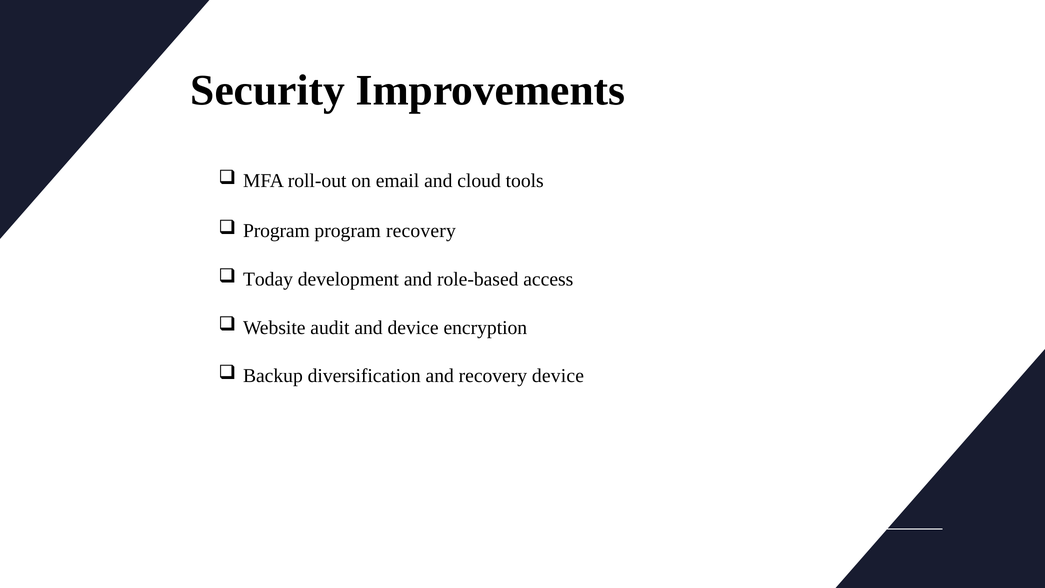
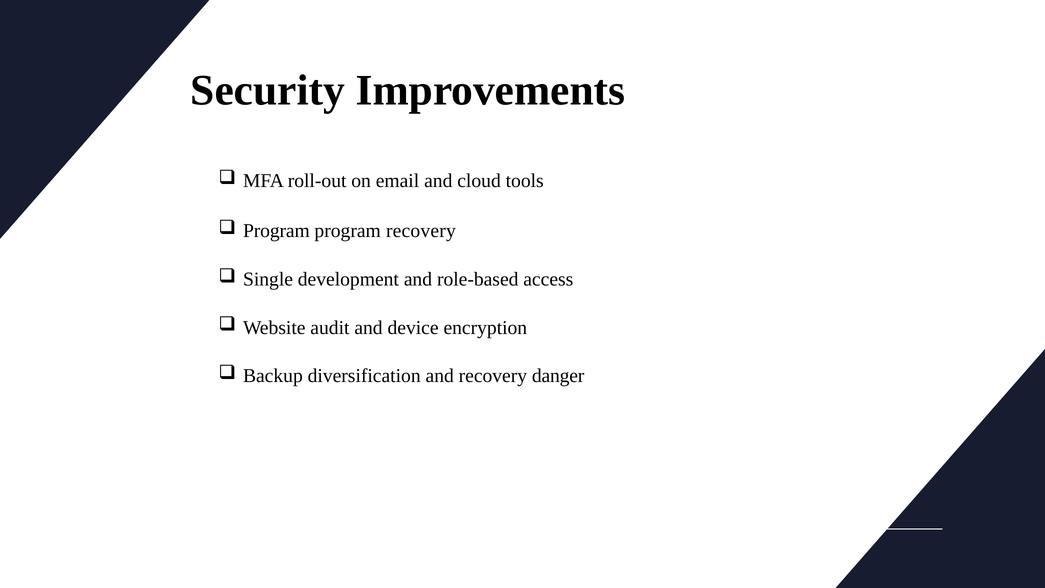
Today: Today -> Single
recovery device: device -> danger
